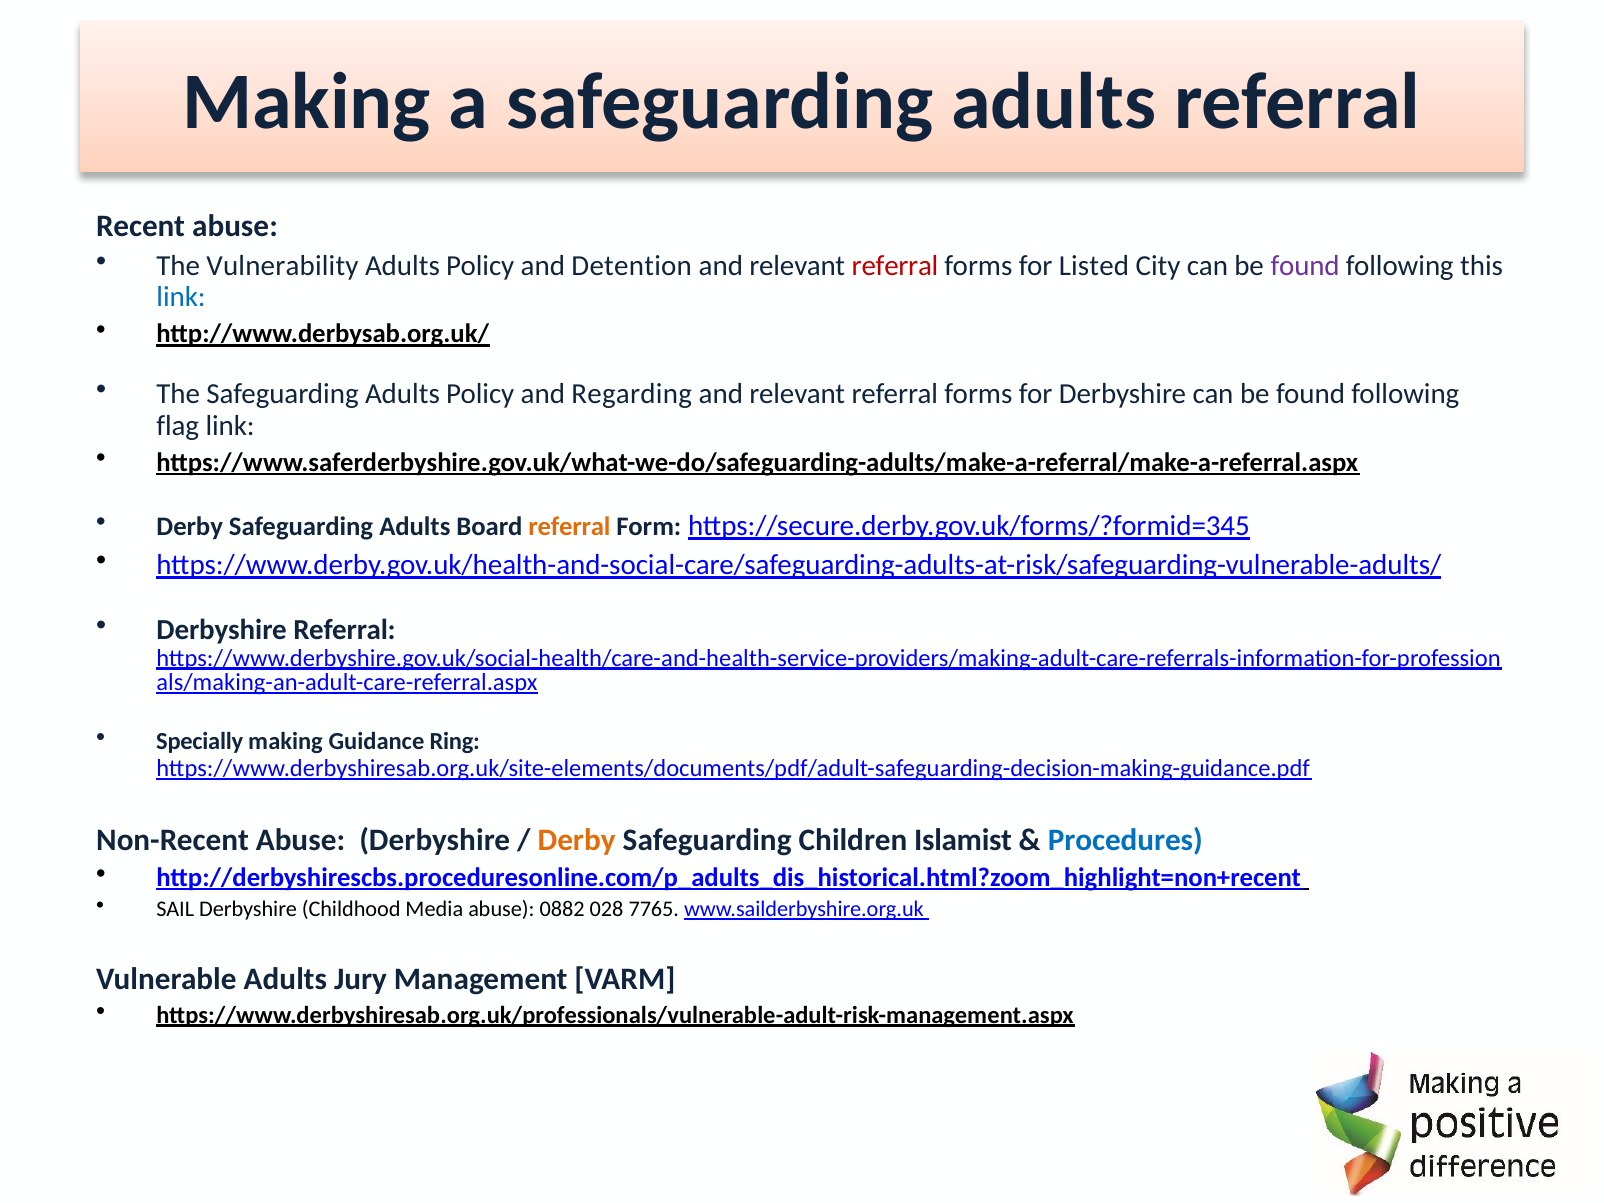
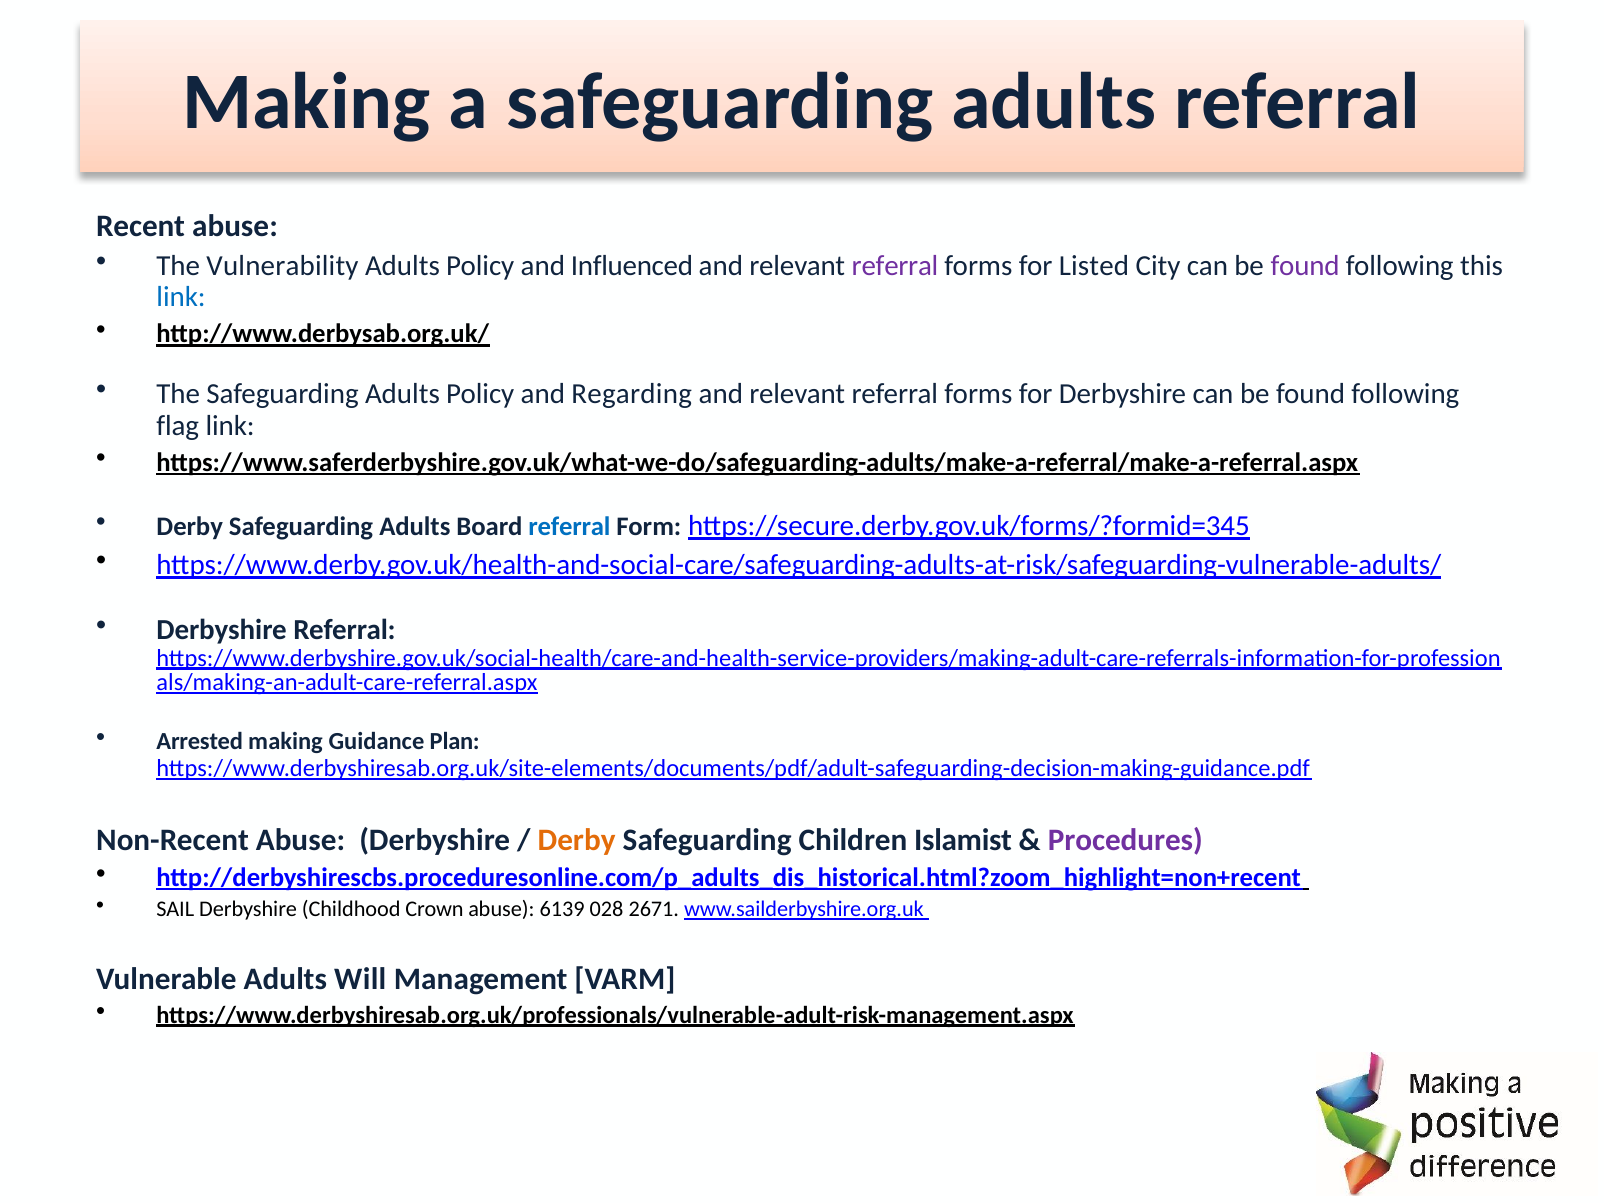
Detention: Detention -> Influenced
referral at (895, 266) colour: red -> purple
referral at (569, 527) colour: orange -> blue
Specially: Specially -> Arrested
Ring: Ring -> Plan
Procedures colour: blue -> purple
Media: Media -> Crown
0882: 0882 -> 6139
7765: 7765 -> 2671
Jury: Jury -> Will
